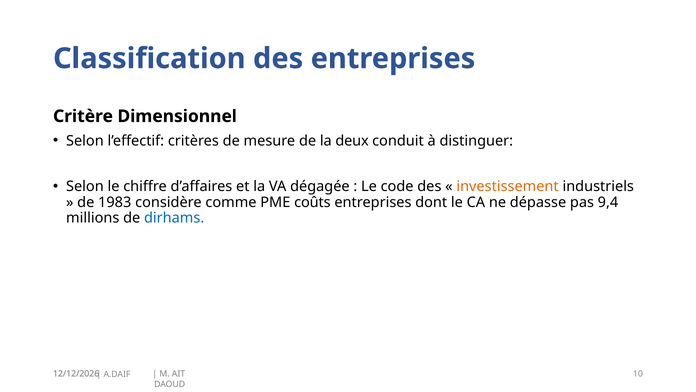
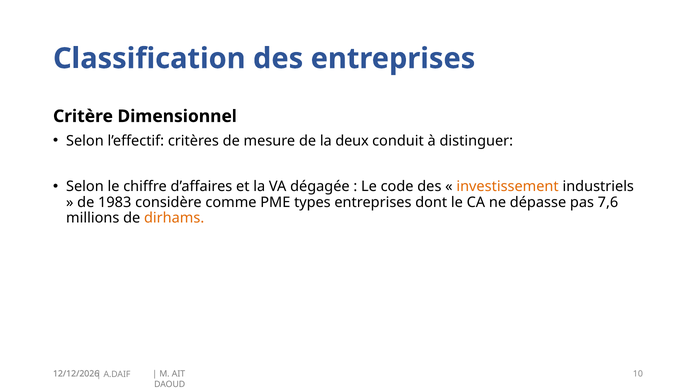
coûts: coûts -> types
9,4: 9,4 -> 7,6
dirhams colour: blue -> orange
